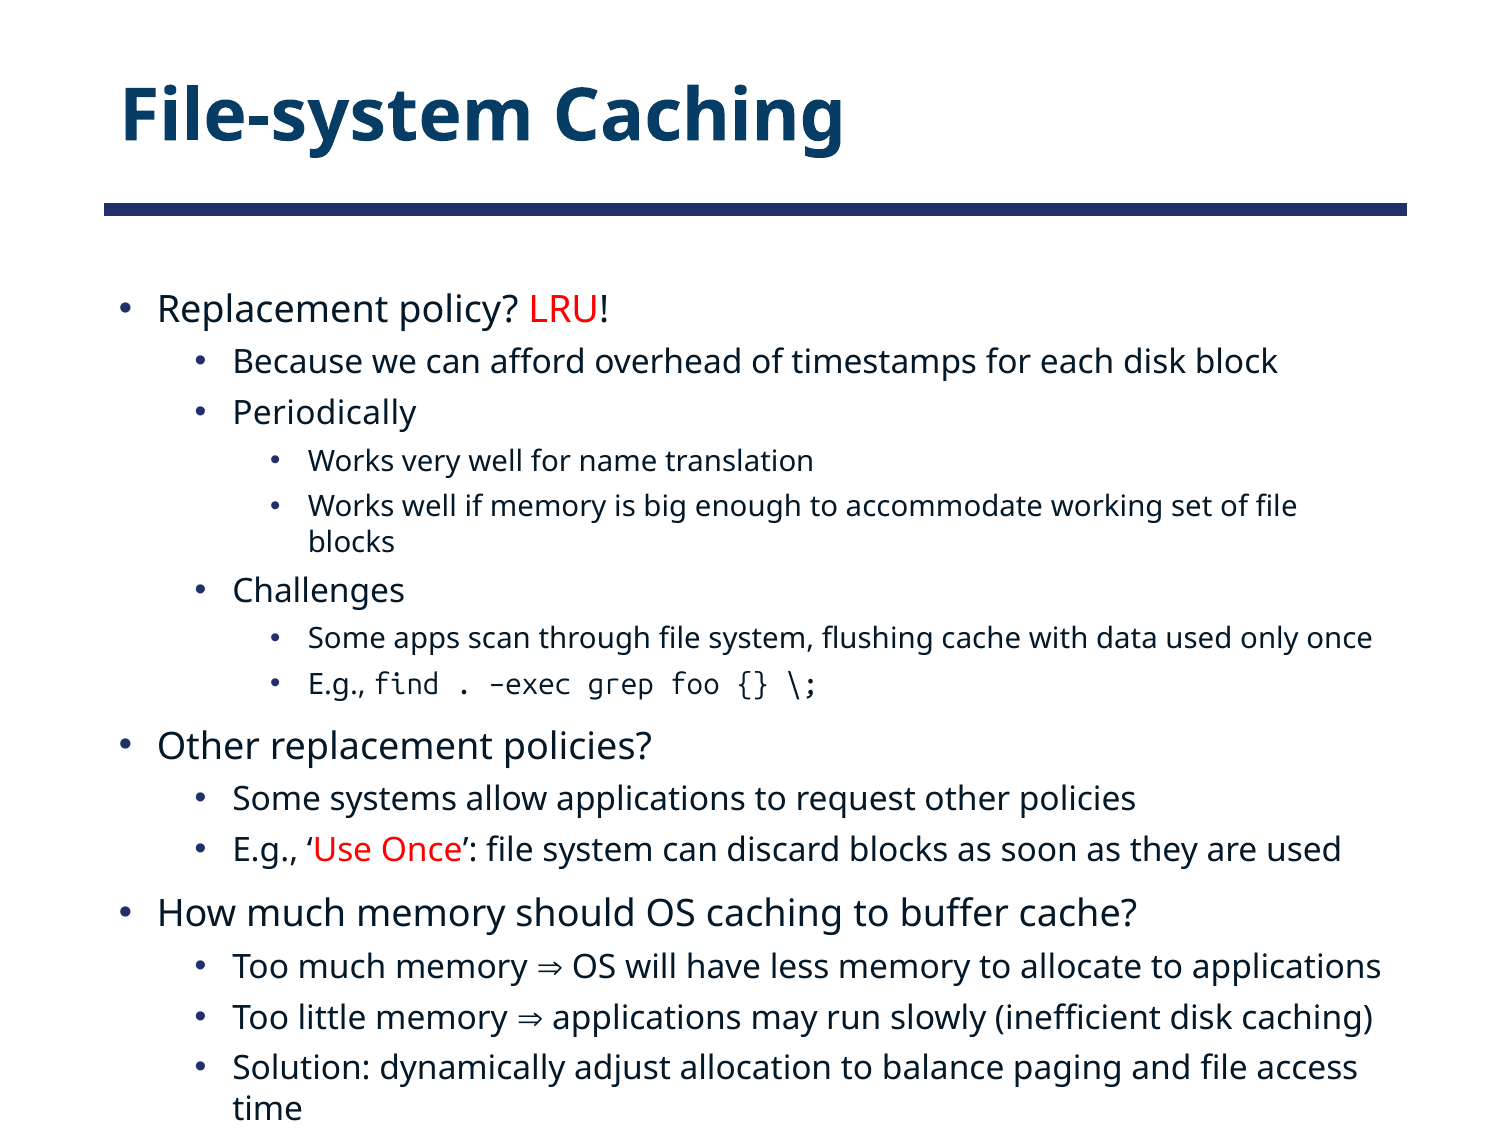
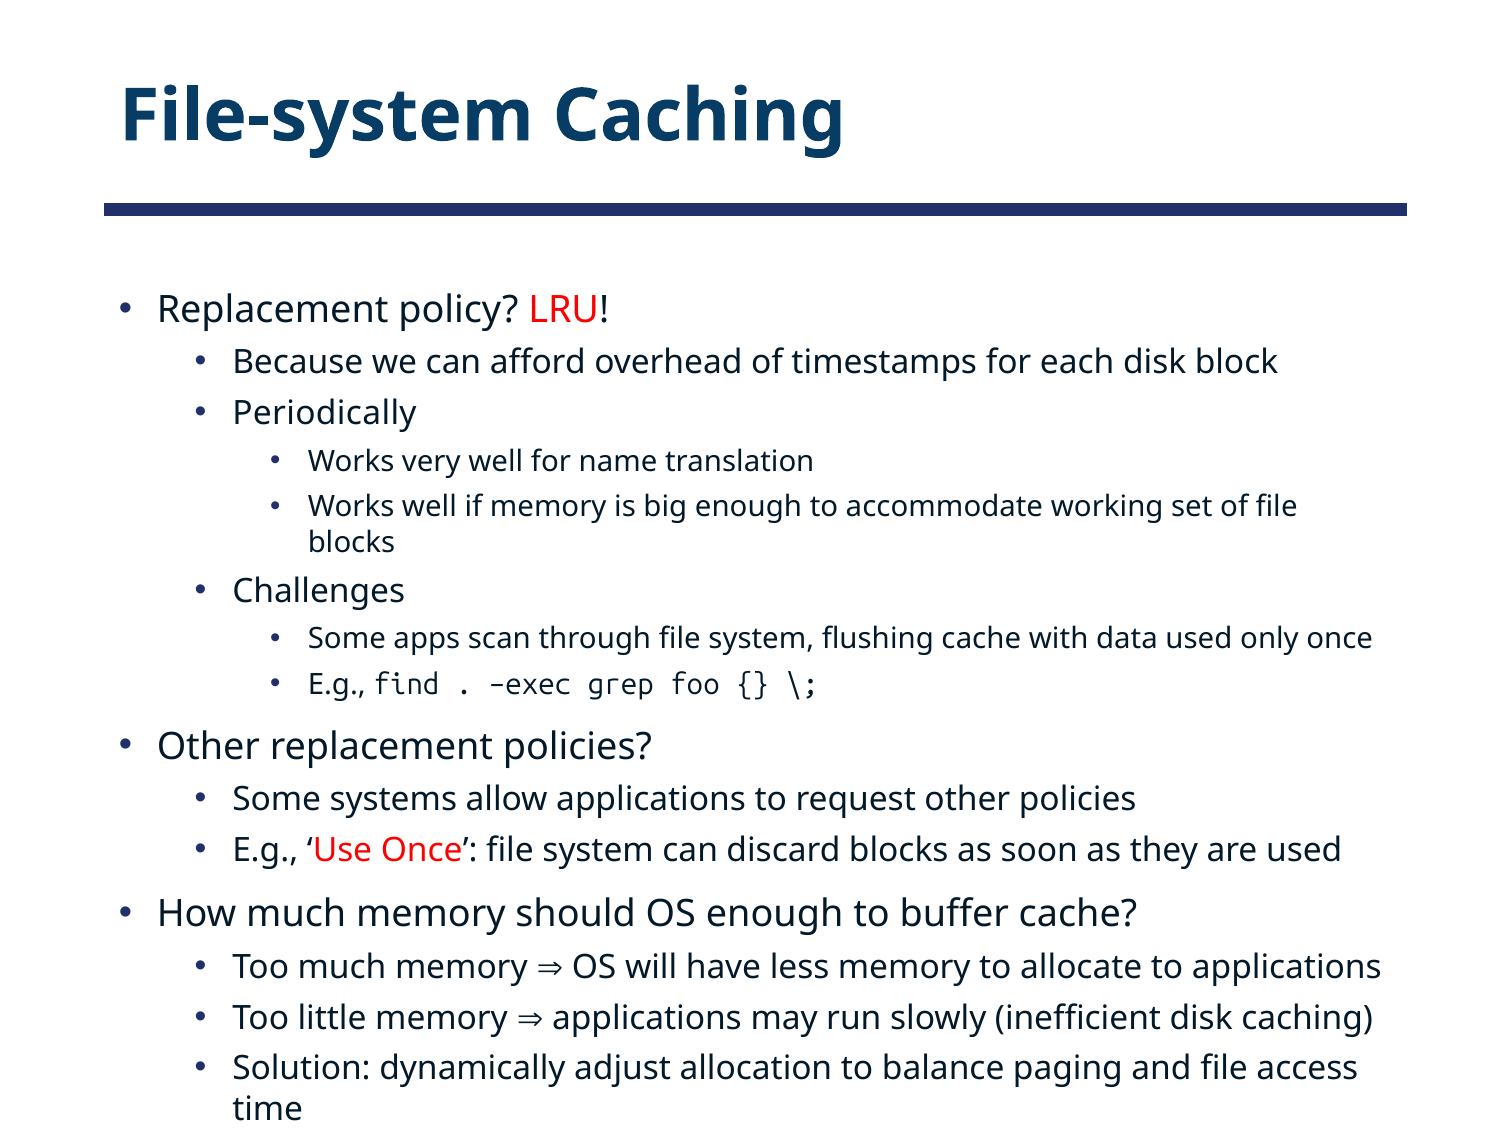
OS caching: caching -> enough
